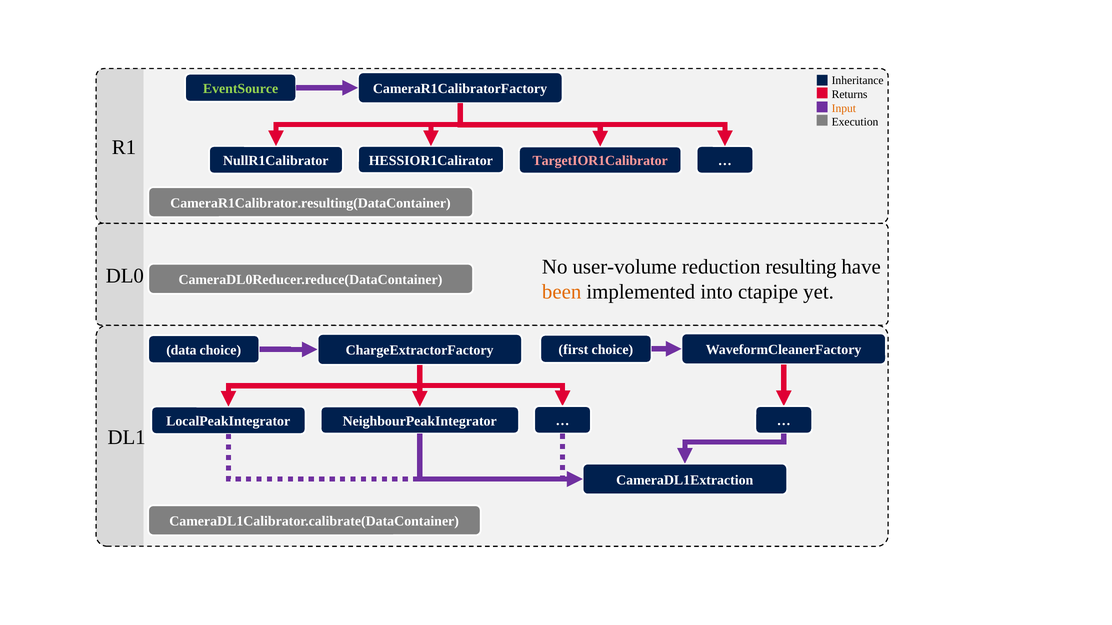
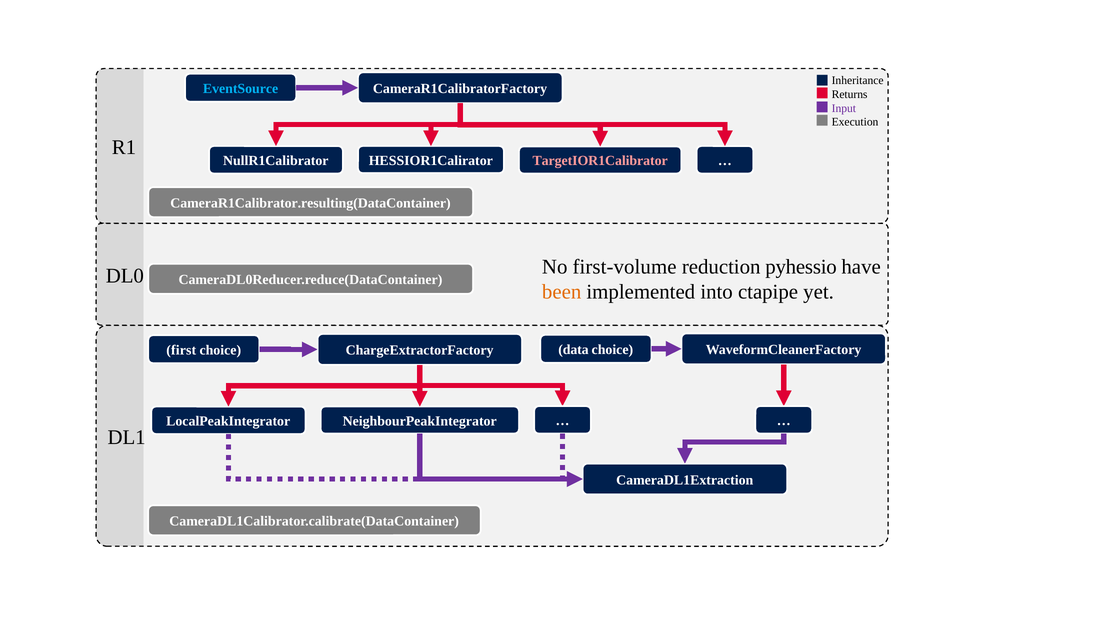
EventSource colour: light green -> light blue
Input colour: orange -> purple
user-volume: user-volume -> first-volume
resulting: resulting -> pyhessio
first: first -> data
data: data -> first
